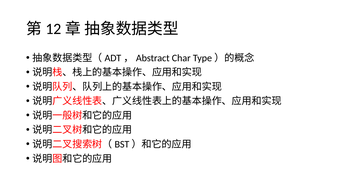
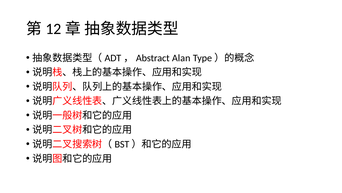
Char: Char -> Alan
